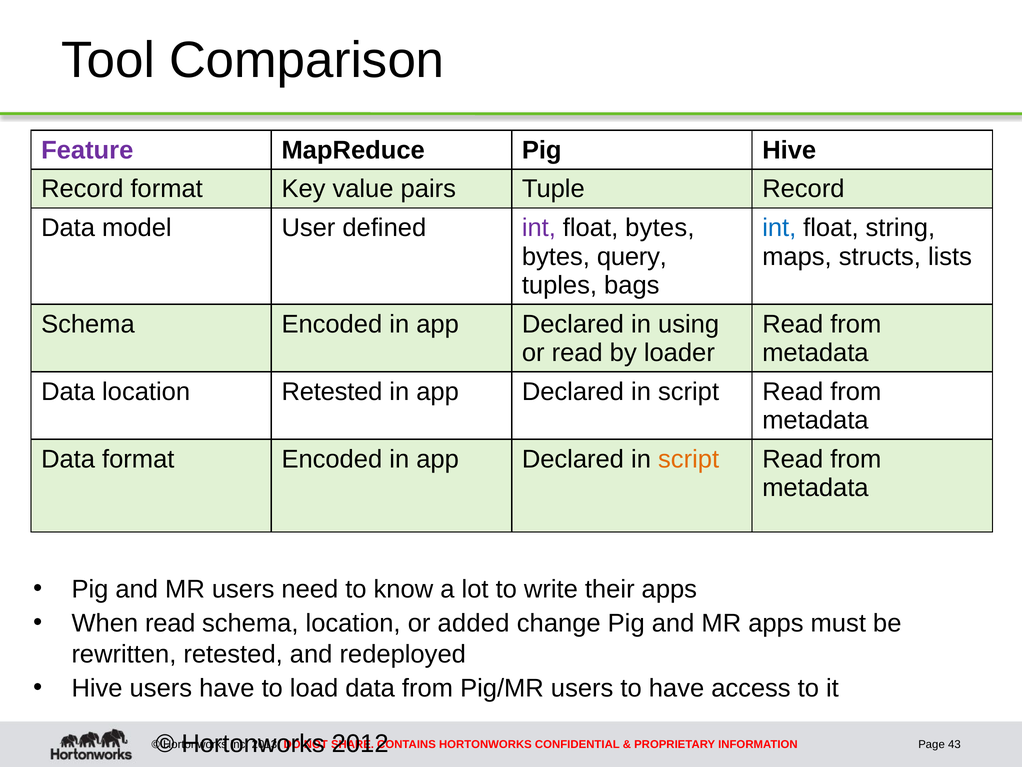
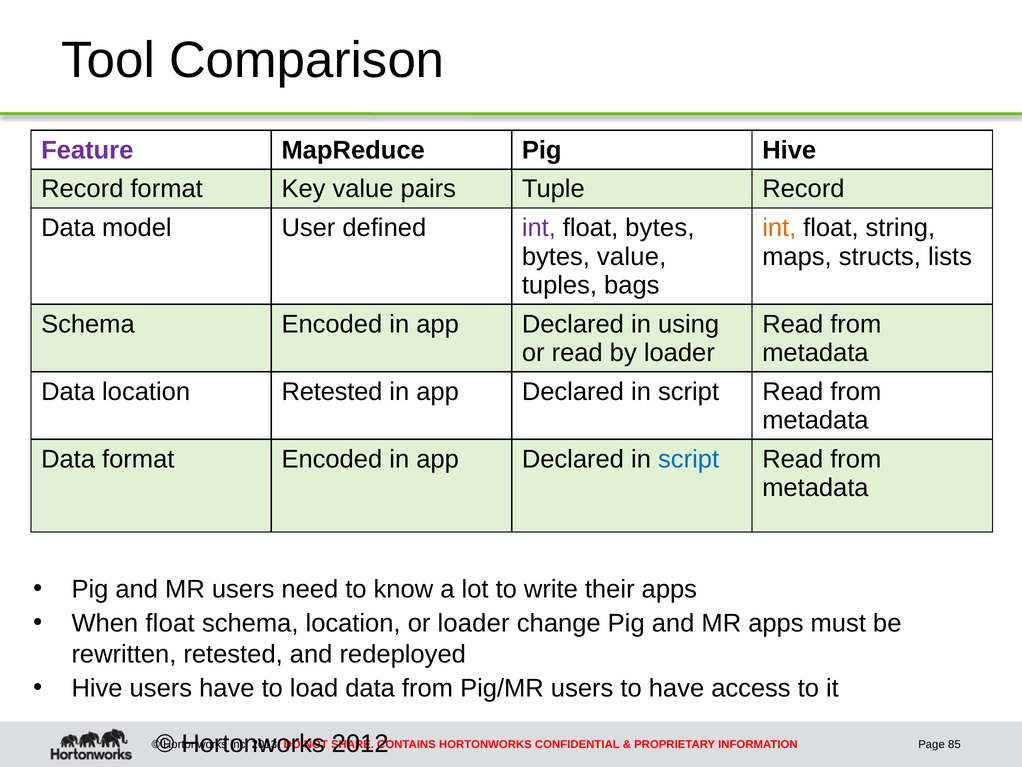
int at (779, 228) colour: blue -> orange
bytes query: query -> value
script at (689, 459) colour: orange -> blue
When read: read -> float
or added: added -> loader
43: 43 -> 85
